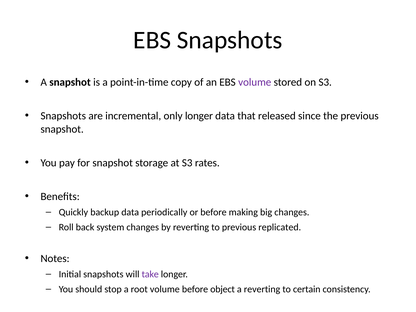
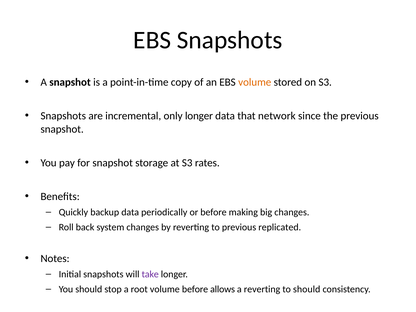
volume at (255, 82) colour: purple -> orange
released: released -> network
object: object -> allows
to certain: certain -> should
